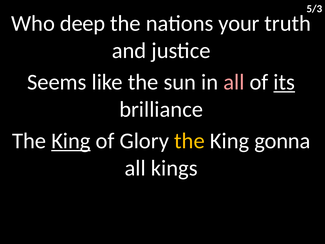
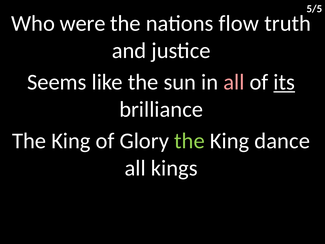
5/3: 5/3 -> 5/5
deep: deep -> were
your: your -> flow
King at (71, 141) underline: present -> none
the at (189, 141) colour: yellow -> light green
gonna: gonna -> dance
